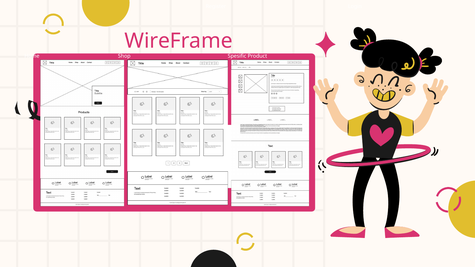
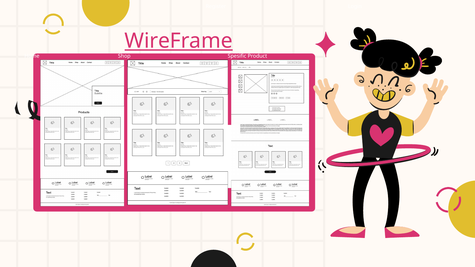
WireFrame underline: none -> present
